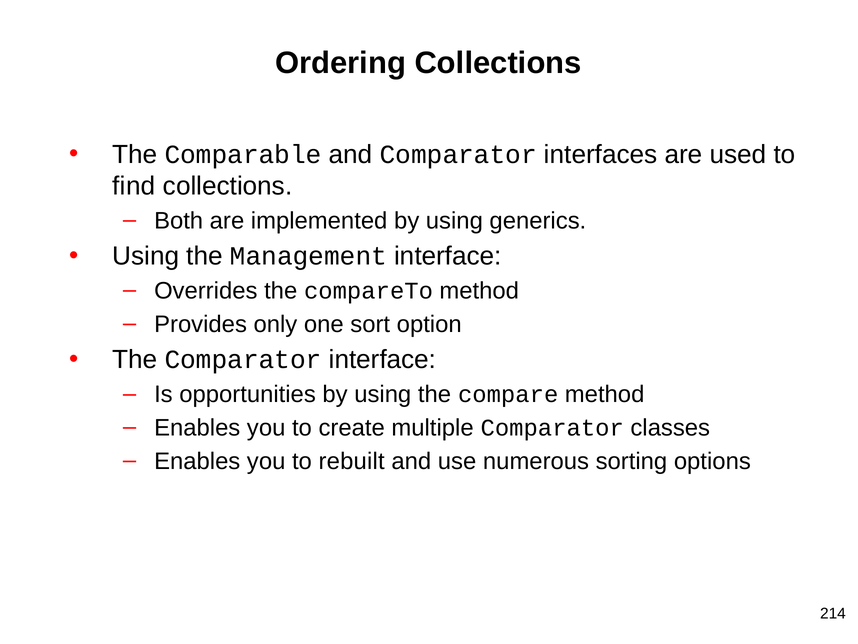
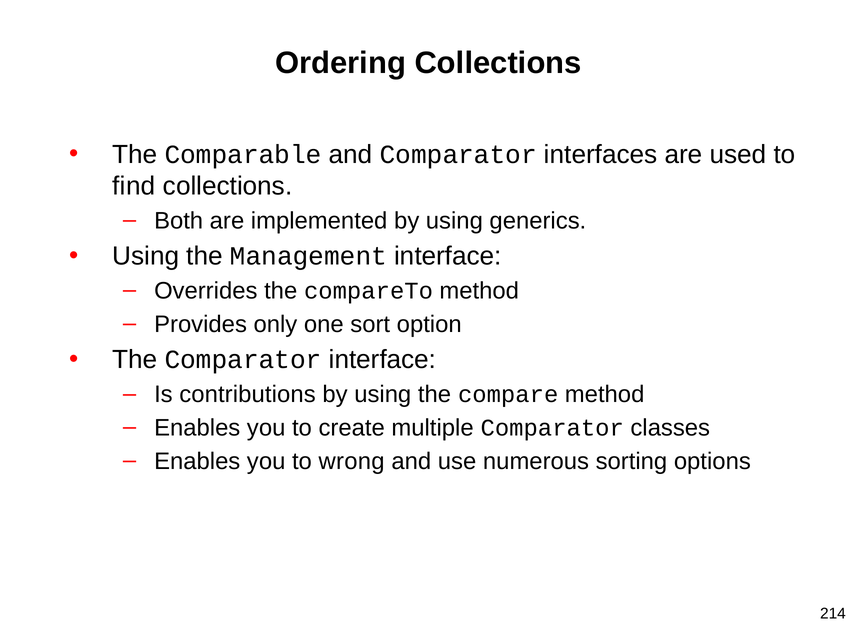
opportunities: opportunities -> contributions
rebuilt: rebuilt -> wrong
